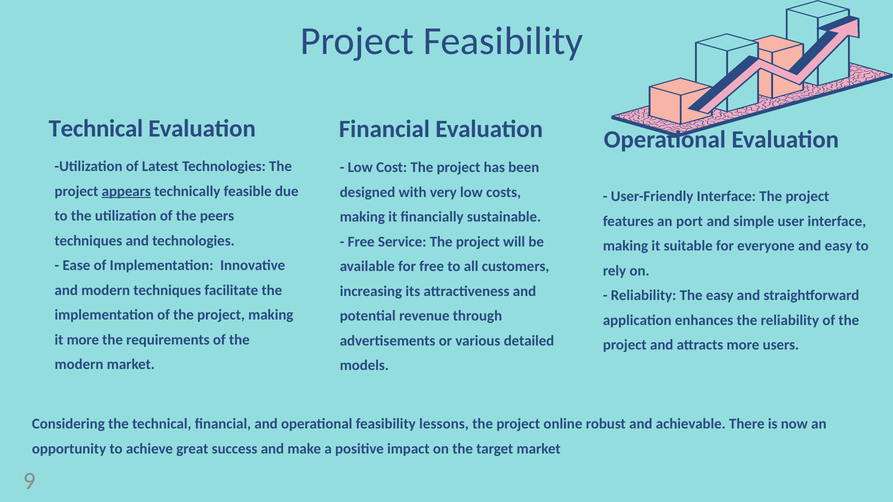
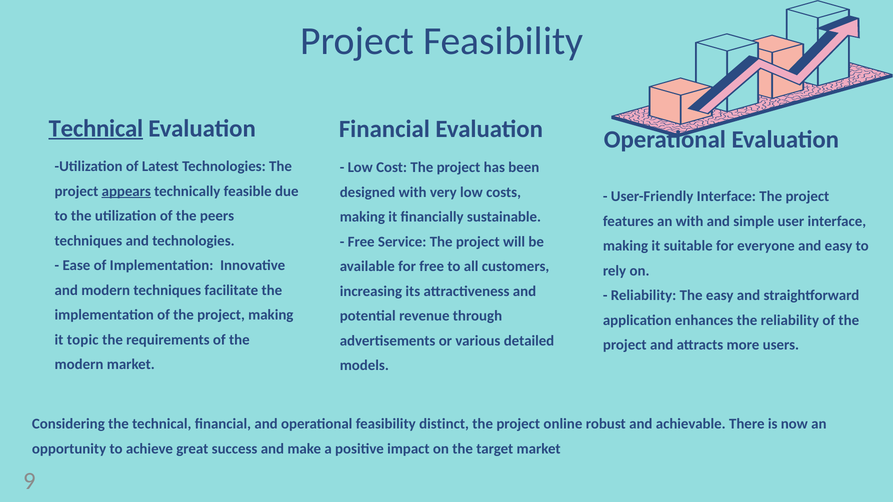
Technical at (96, 128) underline: none -> present
an port: port -> with
it more: more -> topic
lessons: lessons -> distinct
